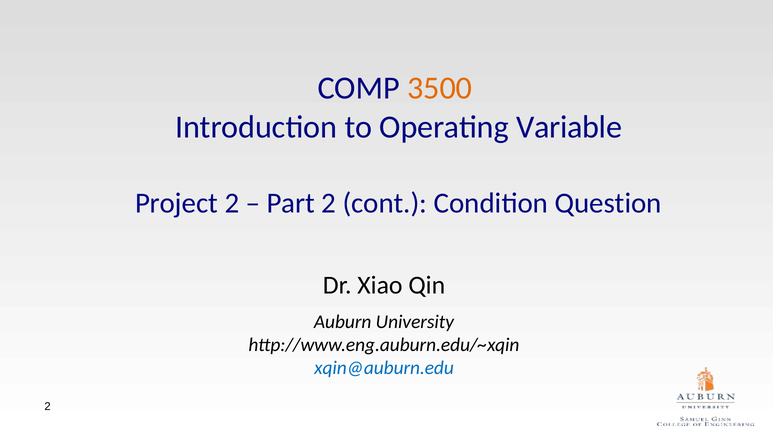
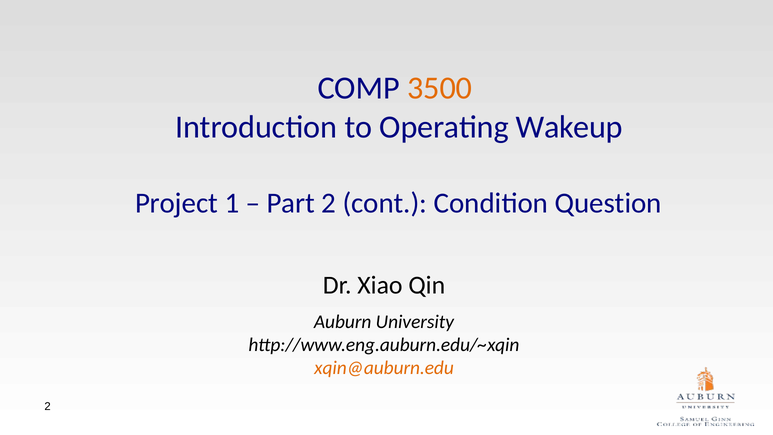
Variable: Variable -> Wakeup
Project 2: 2 -> 1
xqin@auburn.edu colour: blue -> orange
